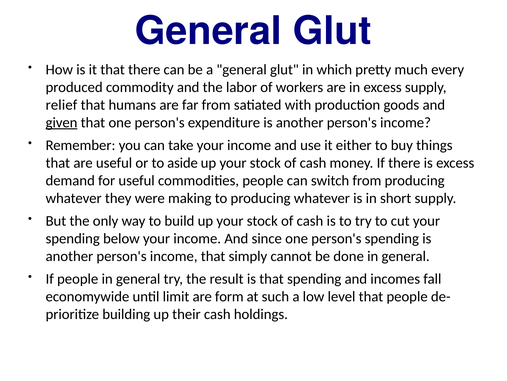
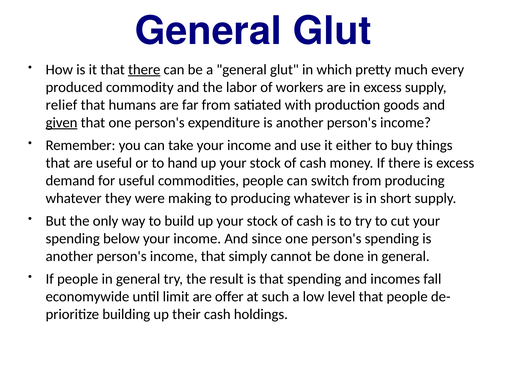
there at (144, 69) underline: none -> present
aside: aside -> hand
form: form -> offer
